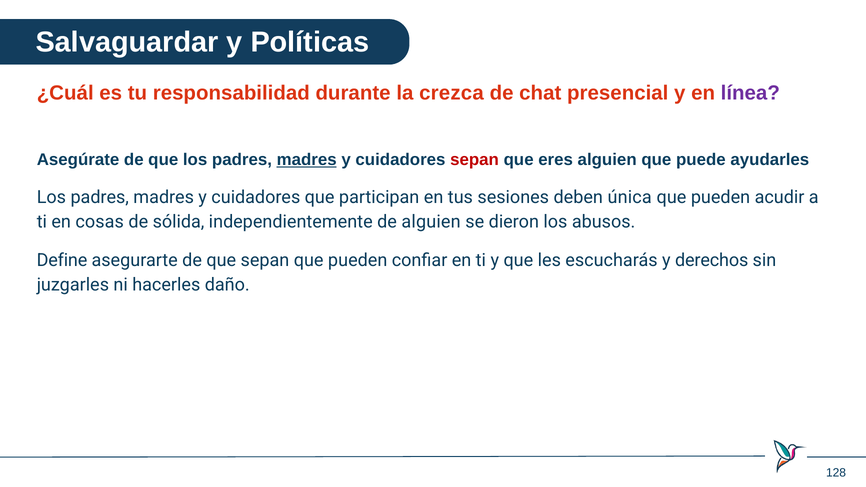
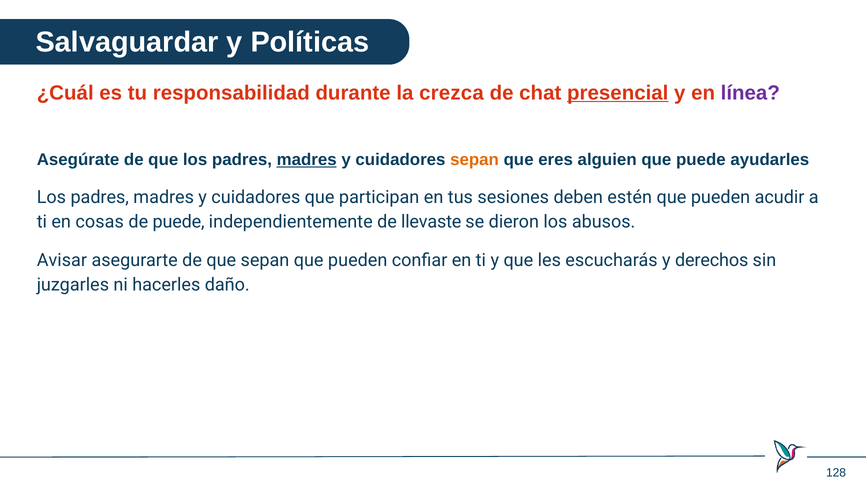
presencial underline: none -> present
sepan at (475, 160) colour: red -> orange
única: única -> estén
de sólida: sólida -> puede
de alguien: alguien -> llevaste
Define: Define -> Avisar
